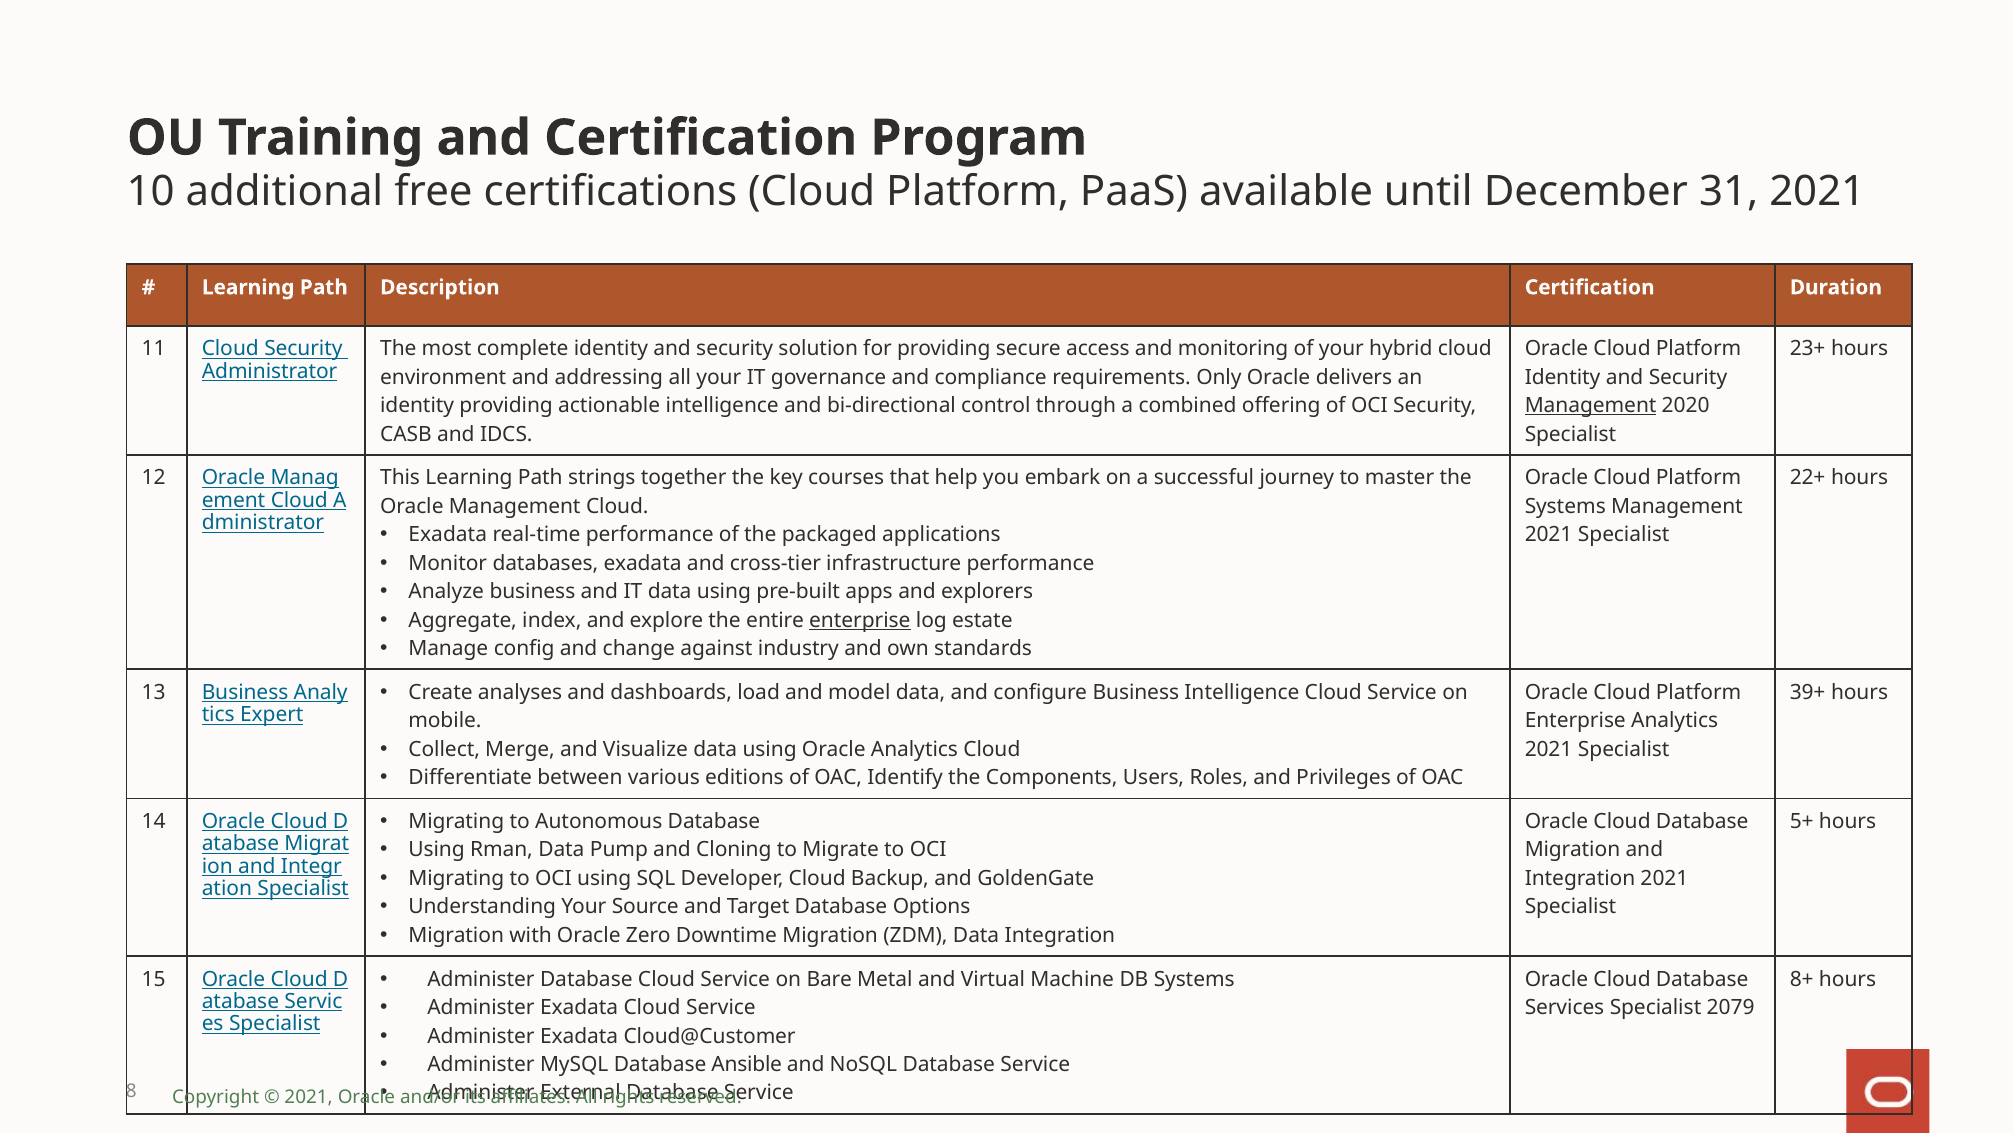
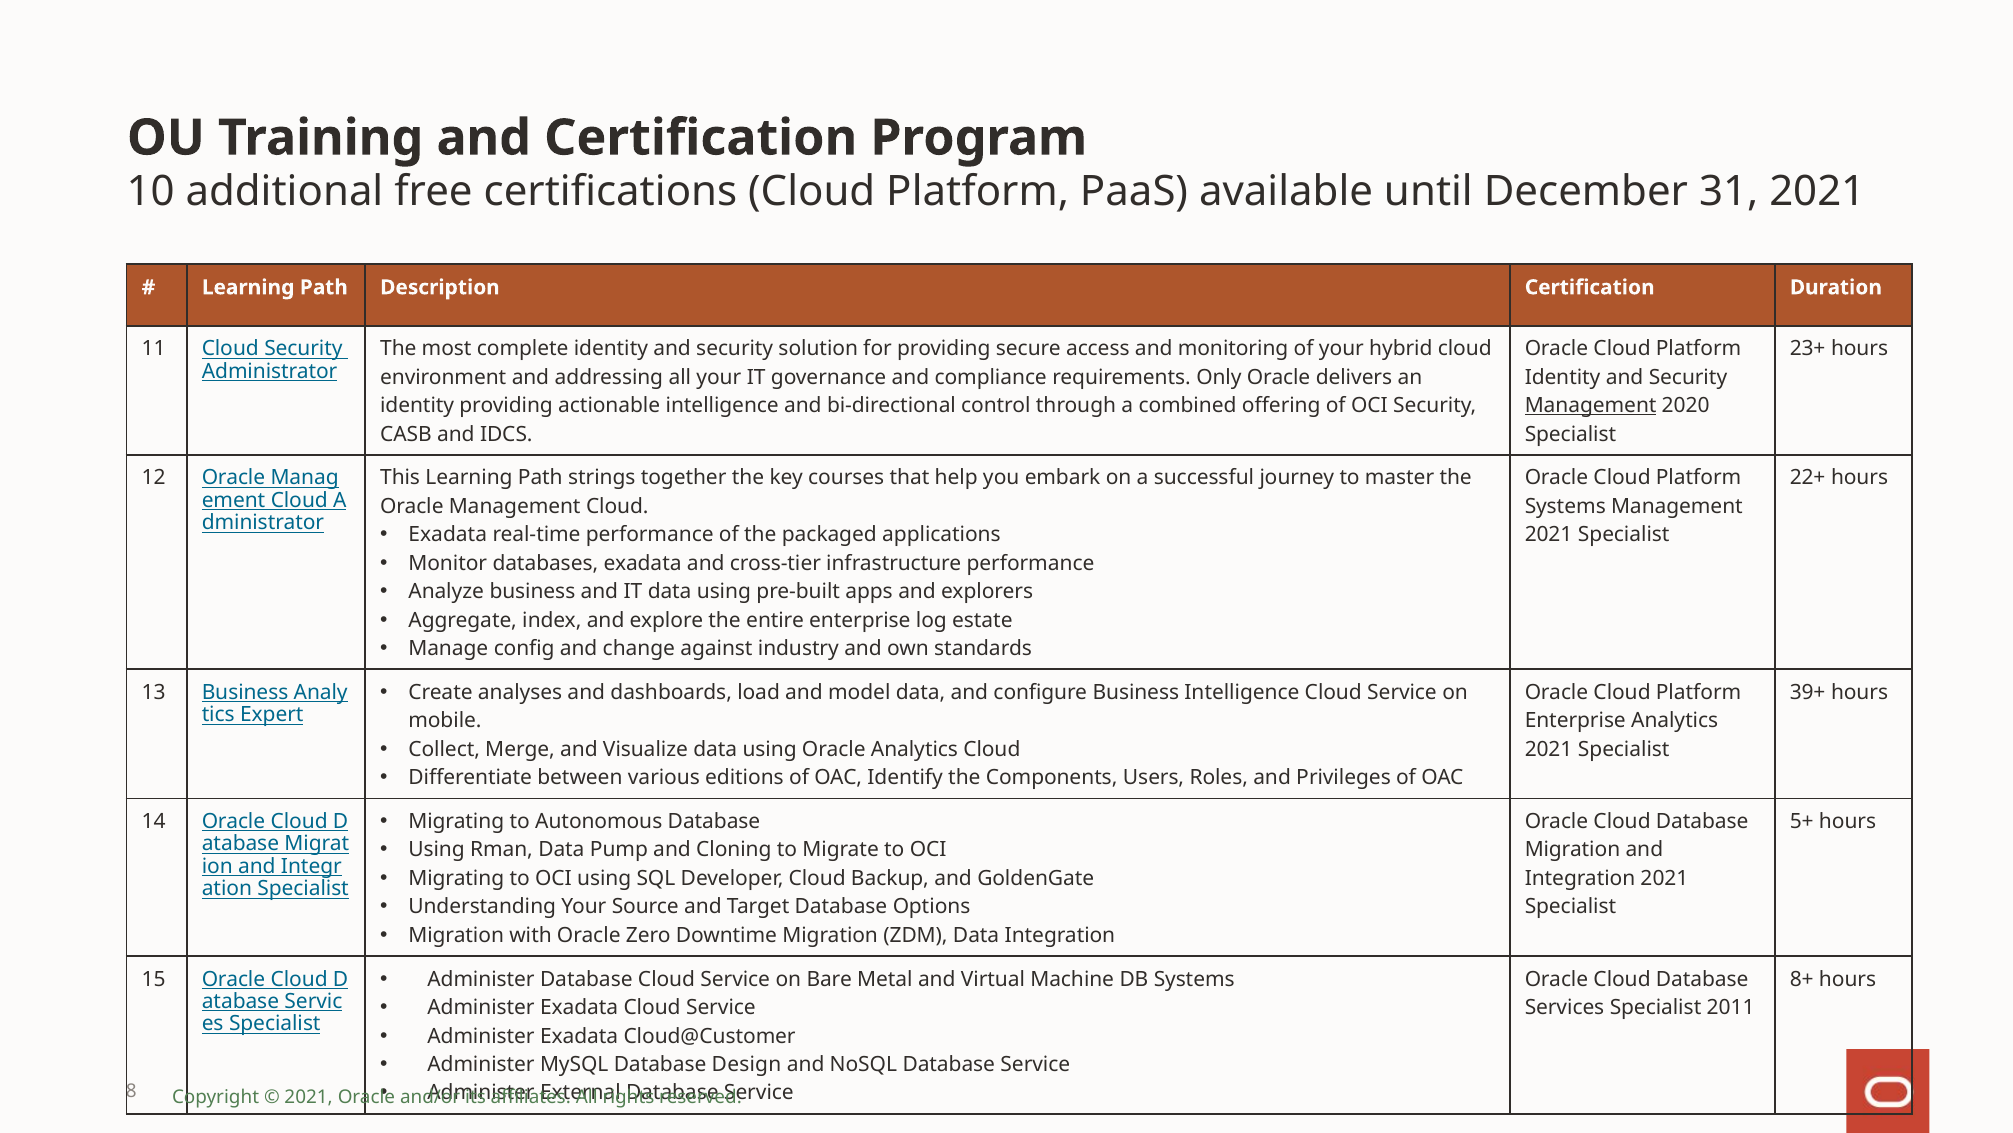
enterprise at (860, 620) underline: present -> none
2079: 2079 -> 2011
Ansible: Ansible -> Design
